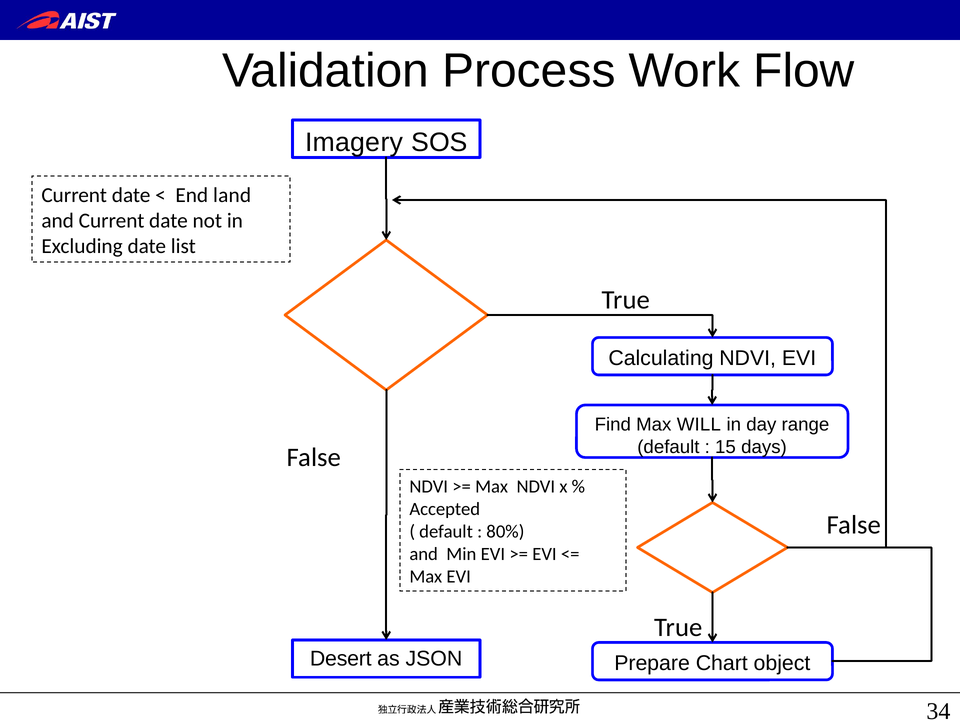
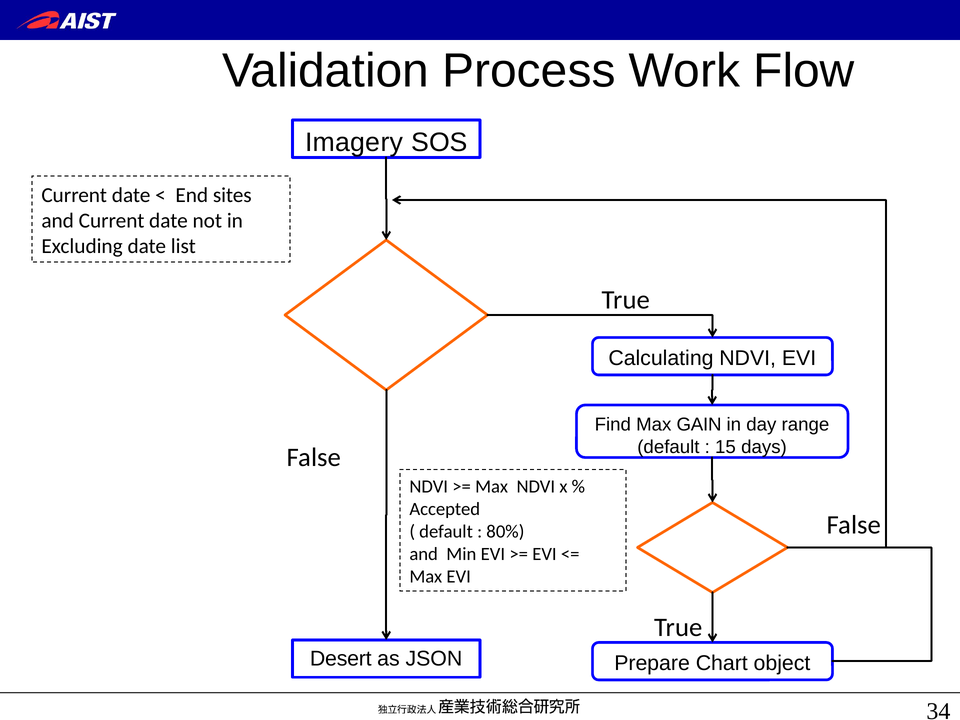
land: land -> sites
WILL: WILL -> GAIN
